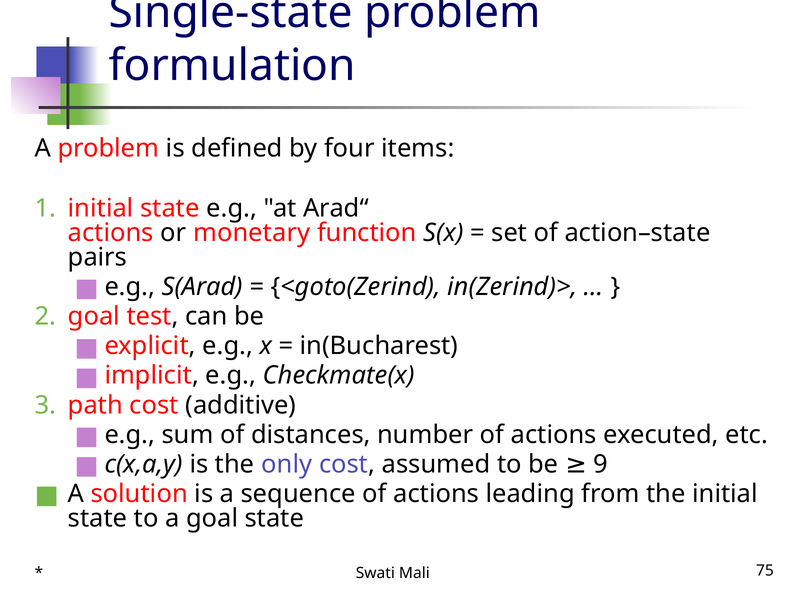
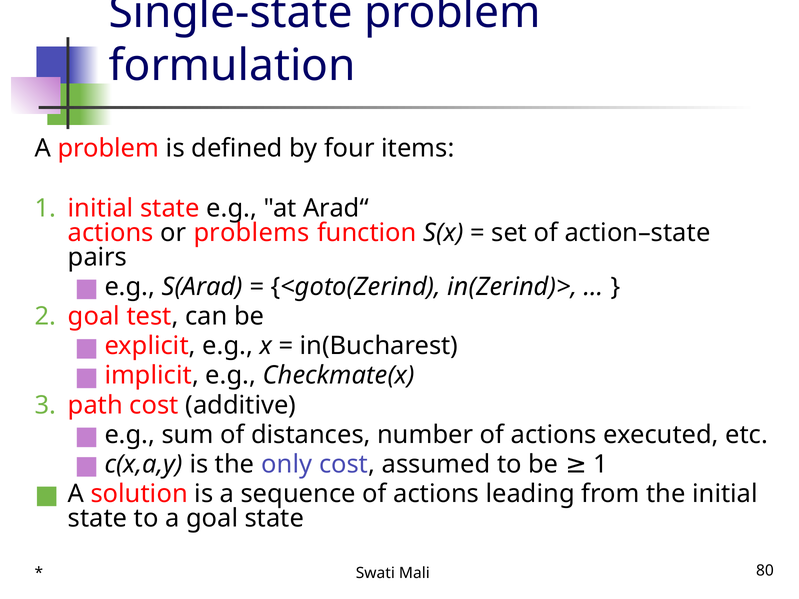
monetary: monetary -> problems
be 9: 9 -> 1
75: 75 -> 80
